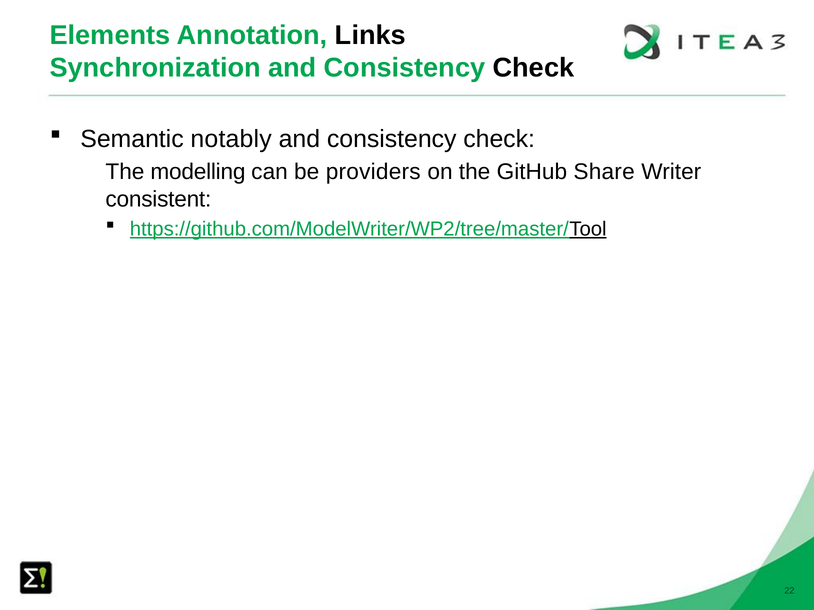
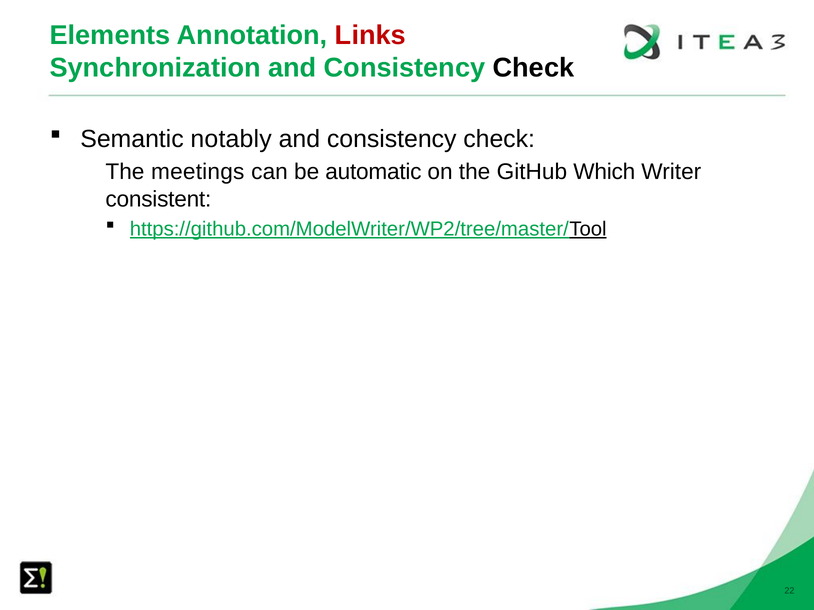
Links colour: black -> red
modelling: modelling -> meetings
providers: providers -> automatic
Share: Share -> Which
